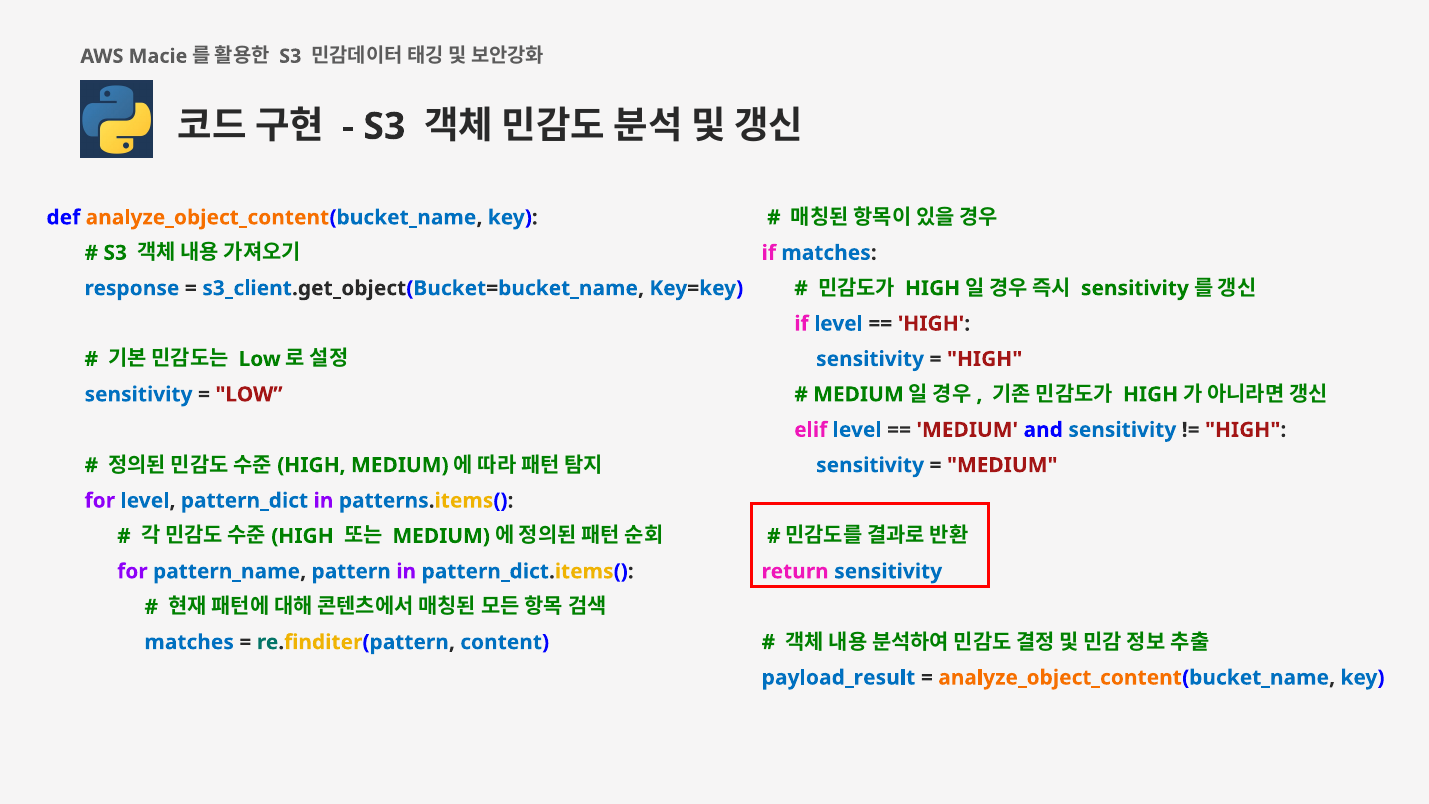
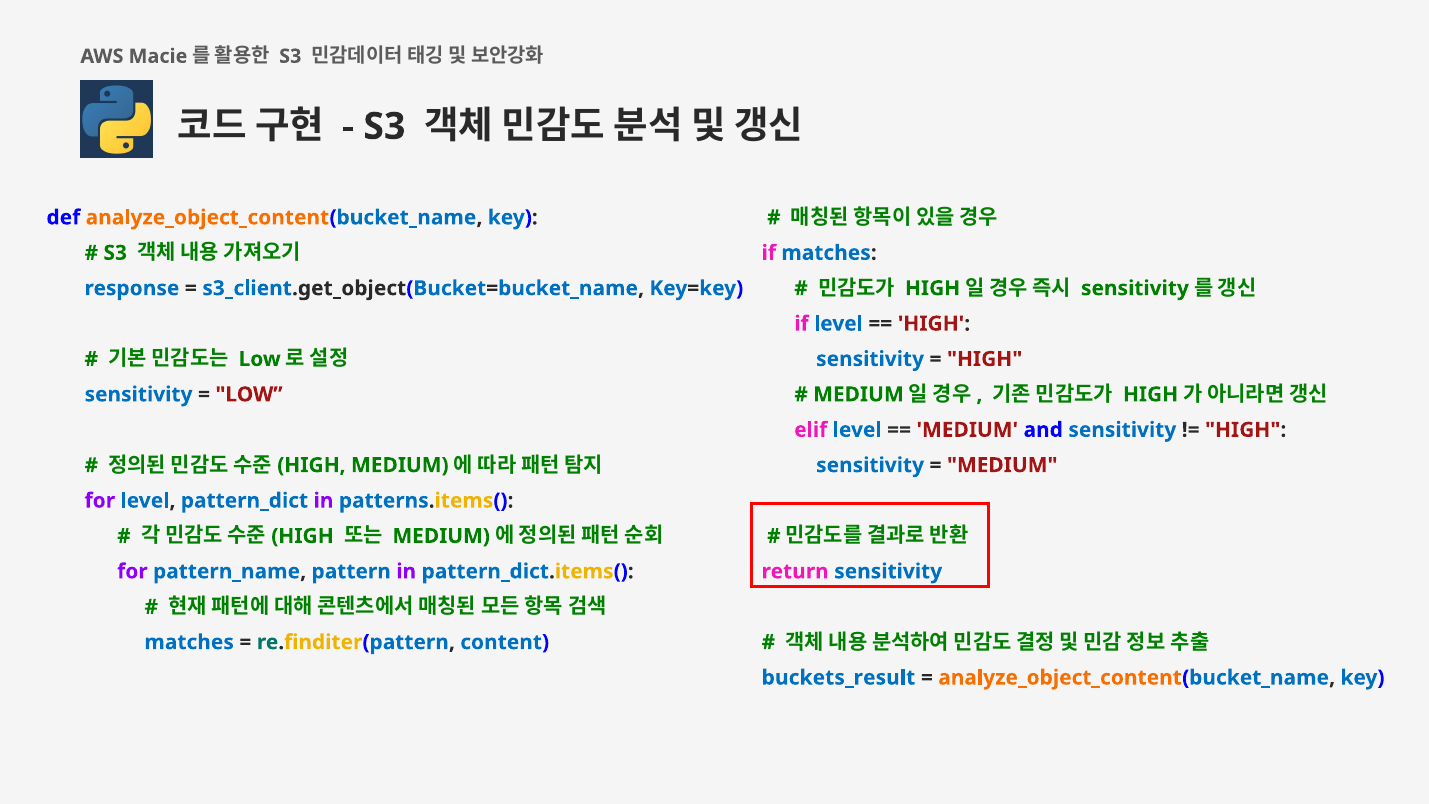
payload_result: payload_result -> buckets_result
